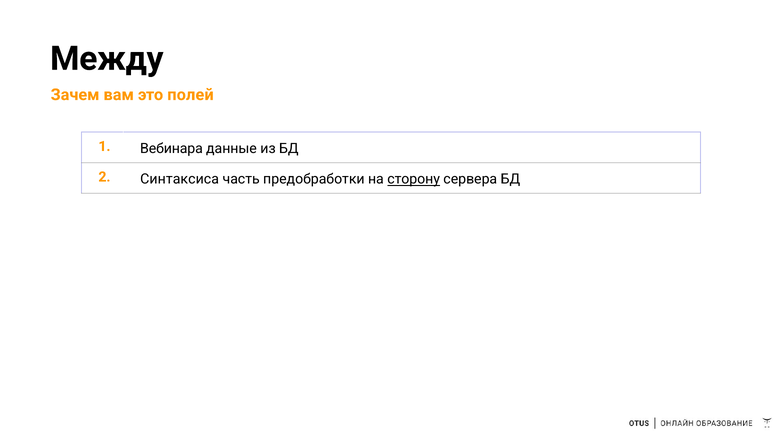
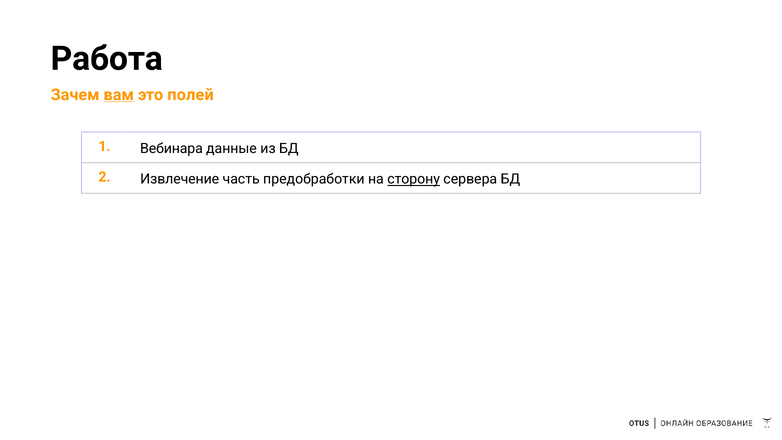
Между: Между -> Работа
вам underline: none -> present
Синтаксиса: Синтаксиса -> Извлечение
